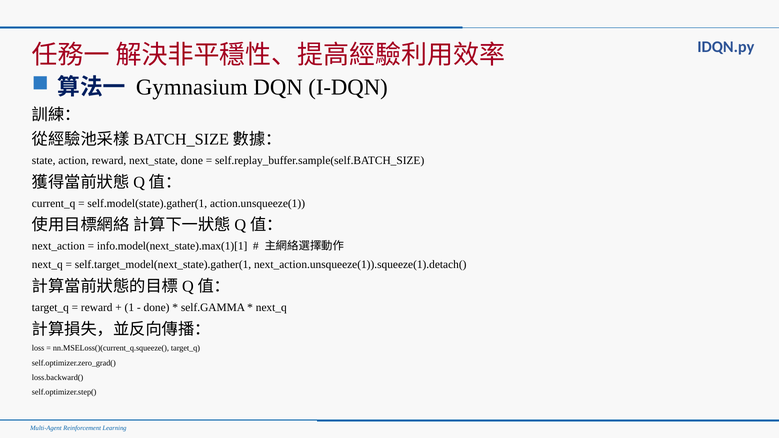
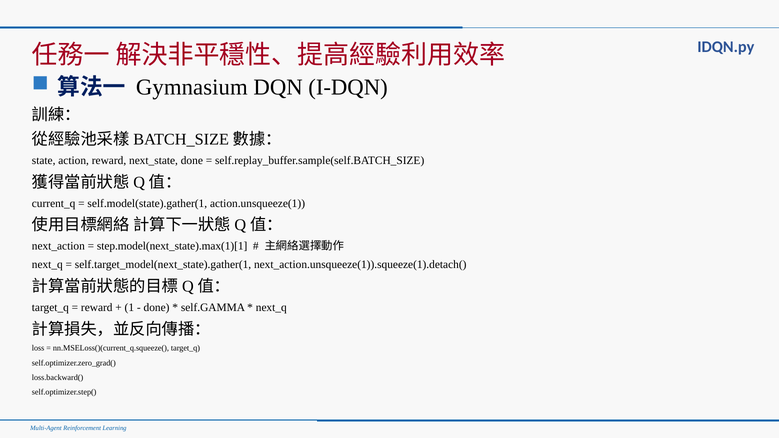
info.model(next_state).max(1)[1: info.model(next_state).max(1)[1 -> step.model(next_state).max(1)[1
